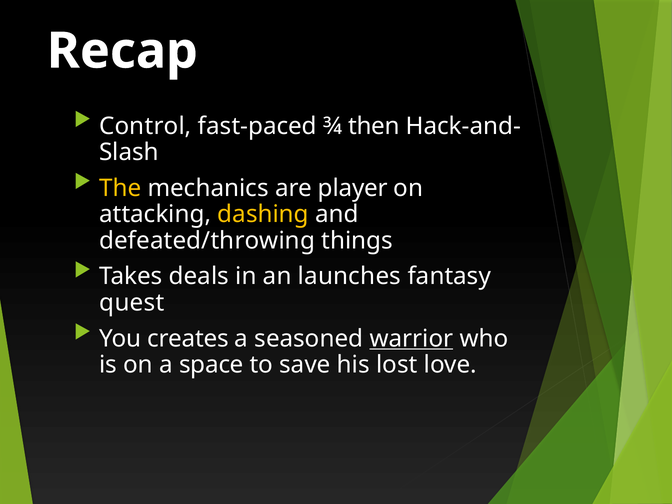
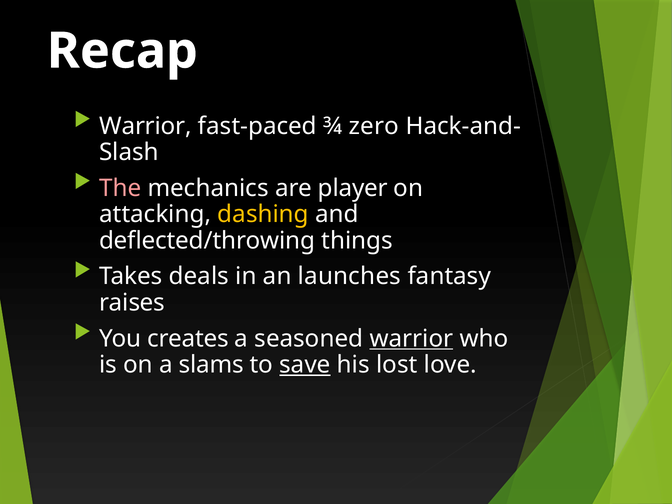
Control at (145, 126): Control -> Warrior
then: then -> zero
The colour: yellow -> pink
defeated/throwing: defeated/throwing -> deflected/throwing
quest: quest -> raises
space: space -> slams
save underline: none -> present
